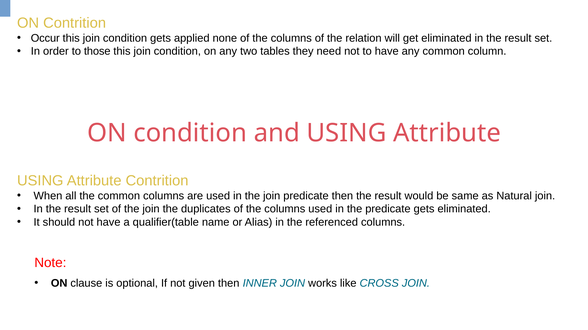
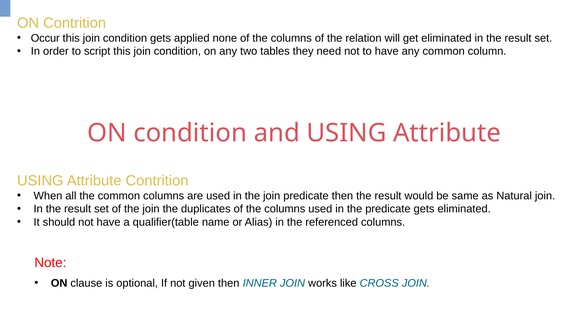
those: those -> script
